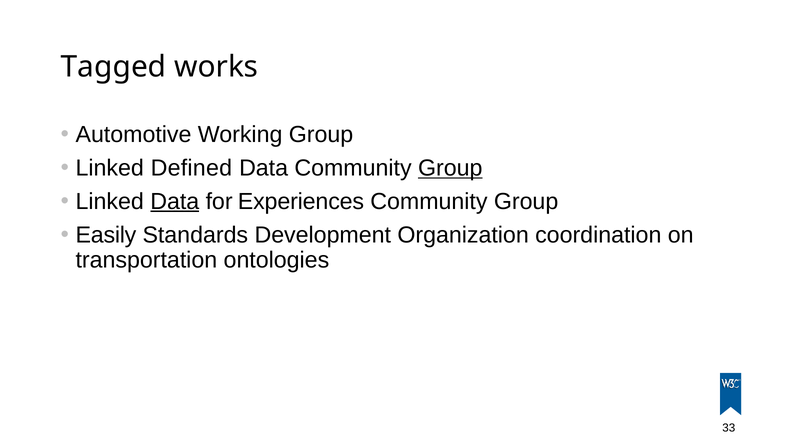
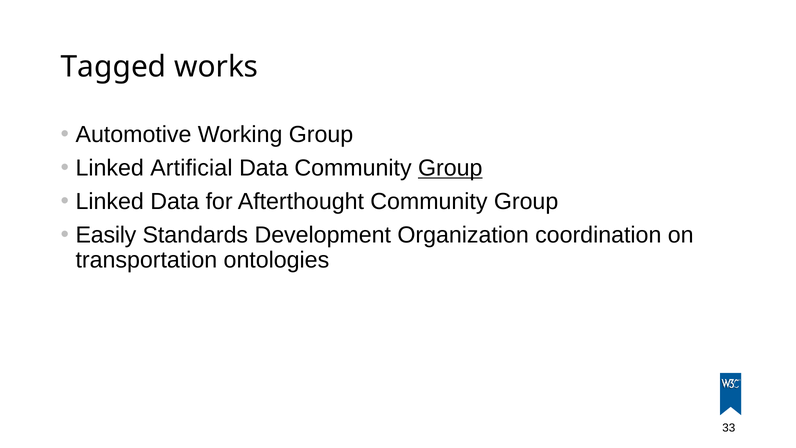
Defined: Defined -> Artificial
Data at (175, 201) underline: present -> none
Experiences: Experiences -> Afterthought
